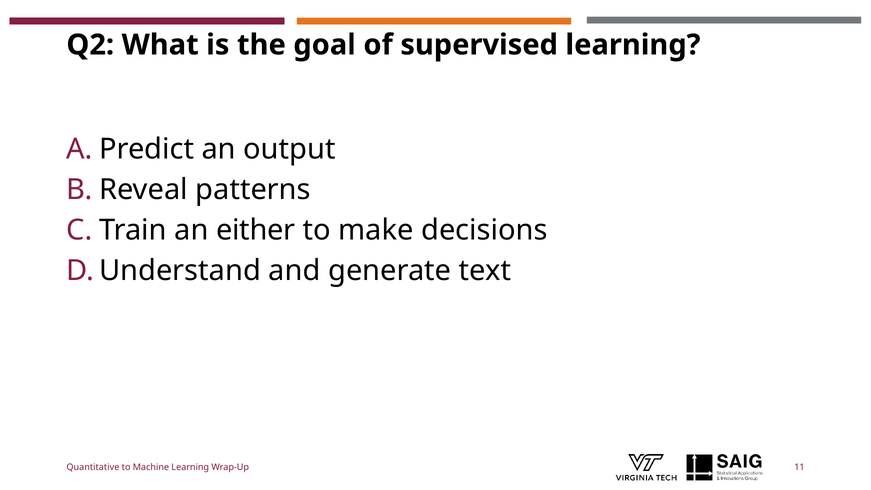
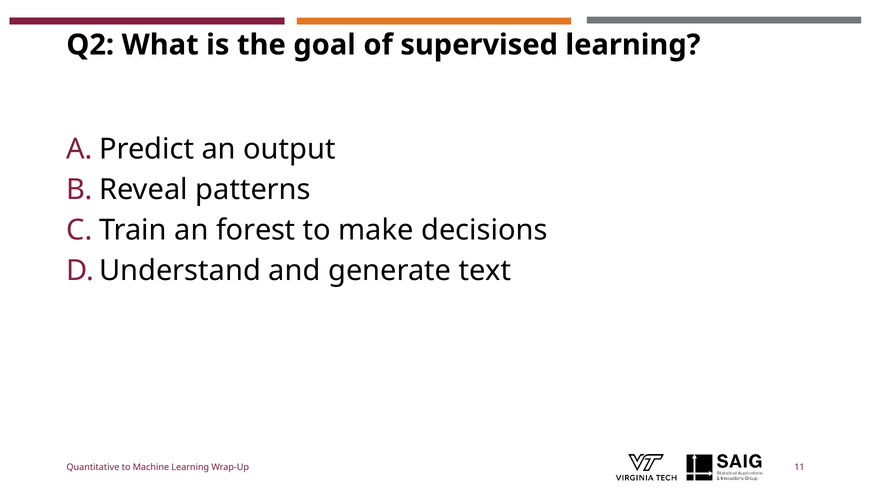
either: either -> forest
